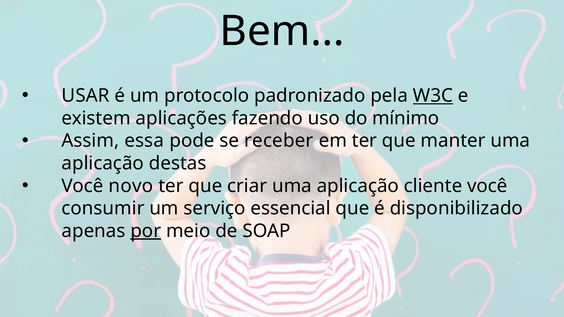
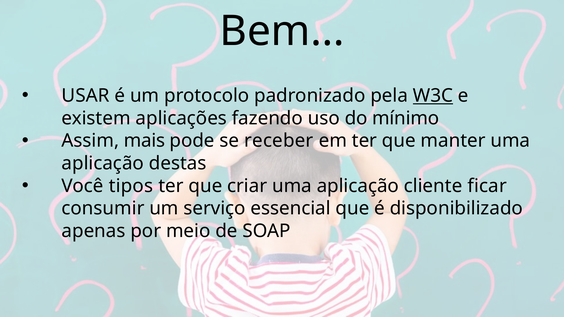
essa: essa -> mais
novo: novo -> tipos
cliente você: você -> ficar
por underline: present -> none
